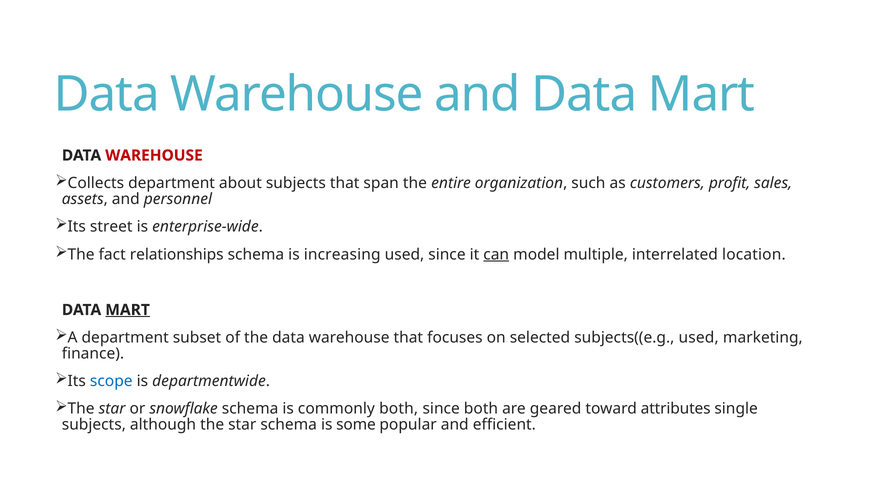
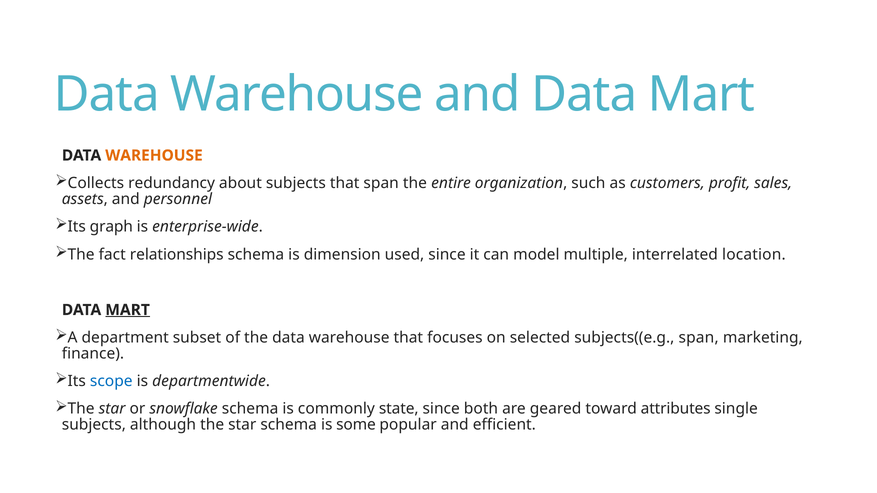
WAREHOUSE at (154, 156) colour: red -> orange
Collects department: department -> redundancy
street: street -> graph
increasing: increasing -> dimension
can underline: present -> none
subjects((e.g used: used -> span
commonly both: both -> state
